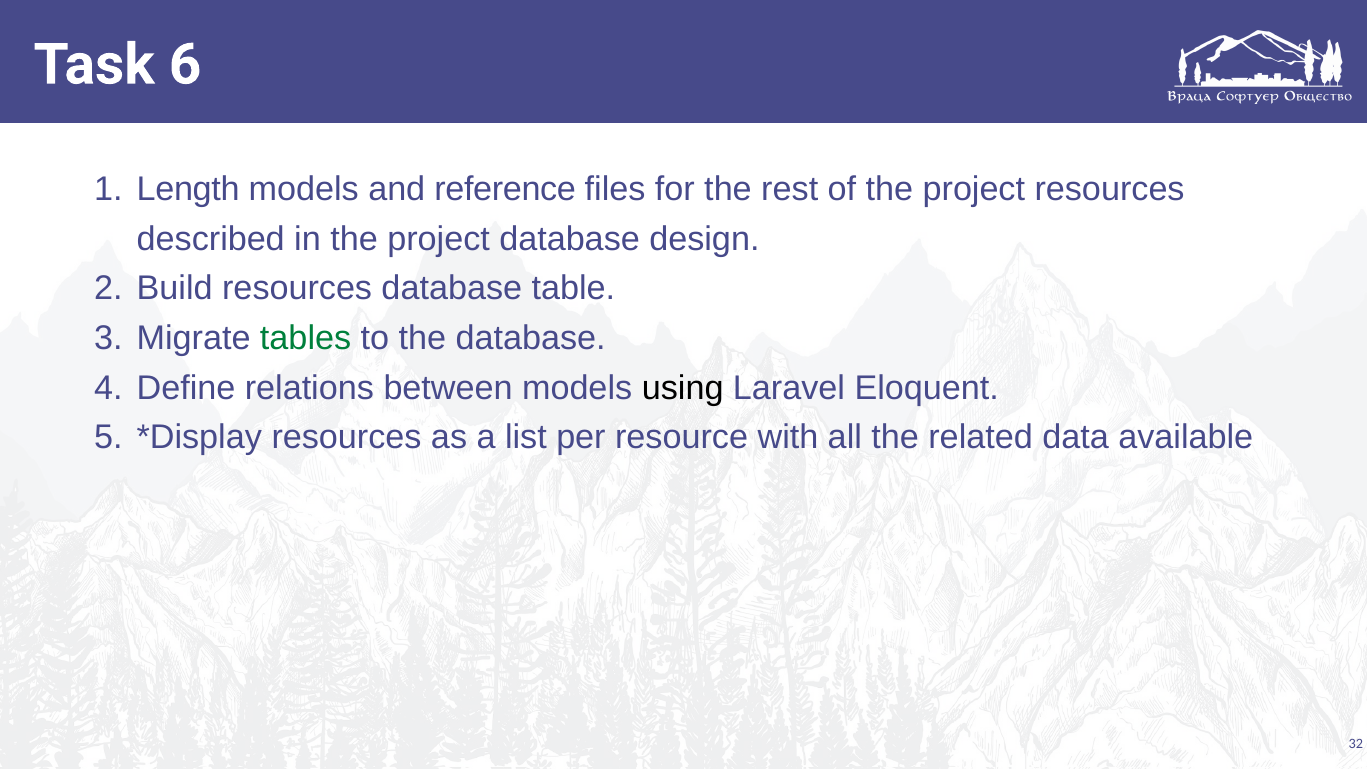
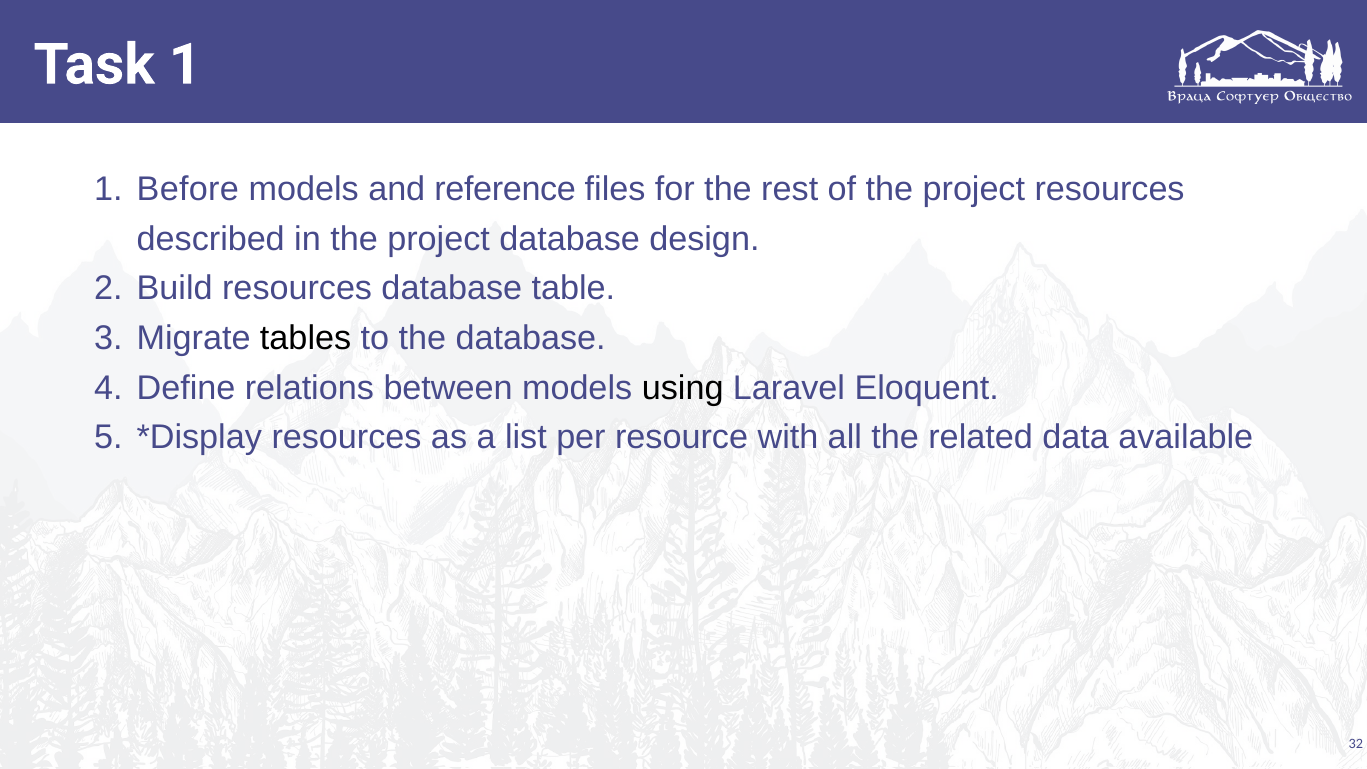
Task 6: 6 -> 1
Length: Length -> Before
tables colour: green -> black
